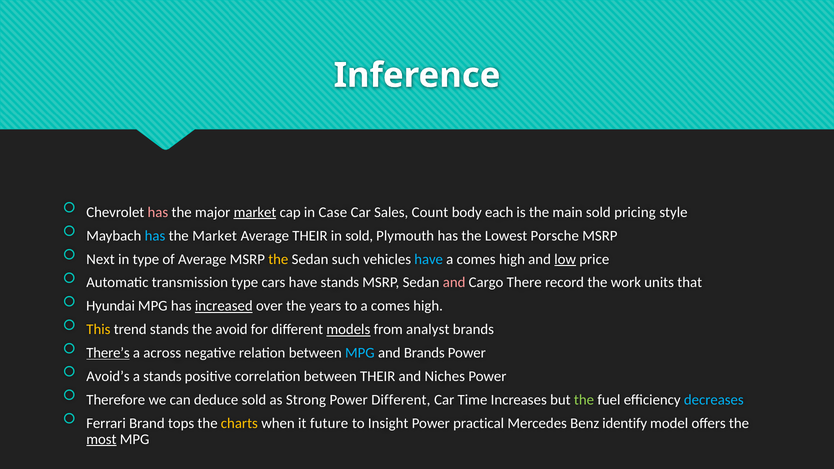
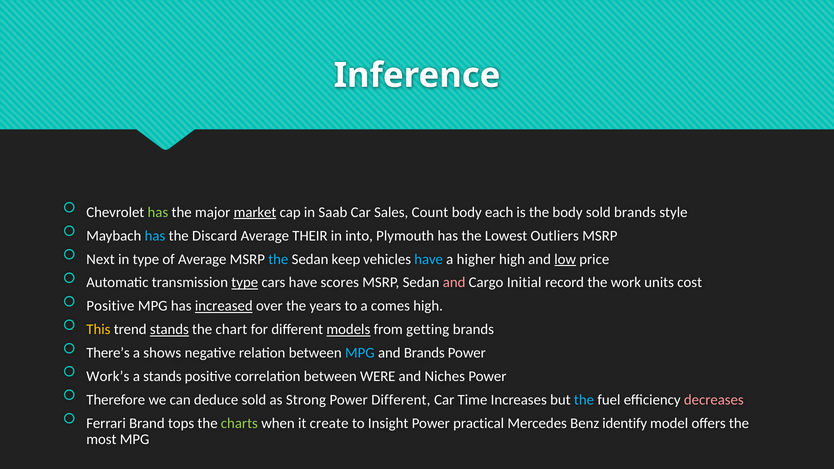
has at (158, 212) colour: pink -> light green
Case: Case -> Saab
the main: main -> body
sold pricing: pricing -> brands
the Market: Market -> Discard
in sold: sold -> into
Porsche: Porsche -> Outliers
the at (278, 259) colour: yellow -> light blue
such: such -> keep
comes at (476, 259): comes -> higher
type at (245, 283) underline: none -> present
have stands: stands -> scores
There: There -> Initial
that: that -> cost
Hyundai at (111, 306): Hyundai -> Positive
stands at (169, 330) underline: none -> present
avoid: avoid -> chart
analyst: analyst -> getting
There’s underline: present -> none
across: across -> shows
Avoid’s: Avoid’s -> Work’s
between THEIR: THEIR -> WERE
the at (584, 400) colour: light green -> light blue
decreases colour: light blue -> pink
charts colour: yellow -> light green
future: future -> create
most underline: present -> none
